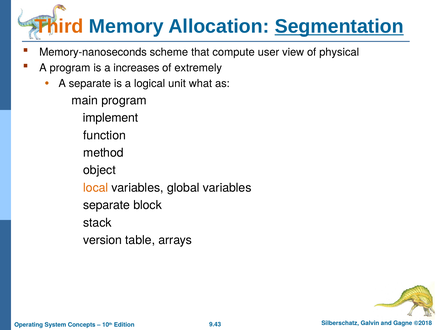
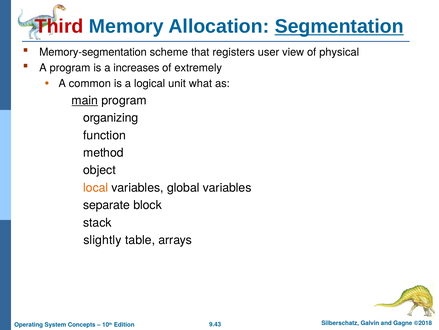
Third colour: orange -> red
Memory-nanoseconds: Memory-nanoseconds -> Memory-segmentation
compute: compute -> registers
A separate: separate -> common
main underline: none -> present
implement: implement -> organizing
version: version -> slightly
